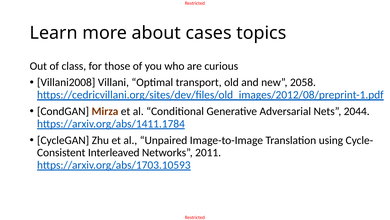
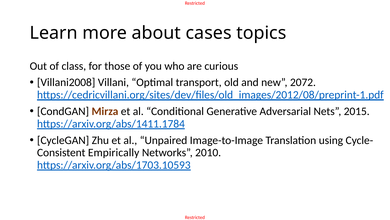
2058: 2058 -> 2072
2044: 2044 -> 2015
Interleaved: Interleaved -> Empirically
2011: 2011 -> 2010
